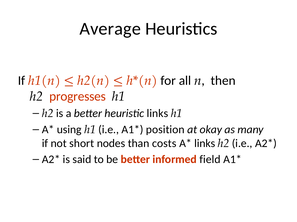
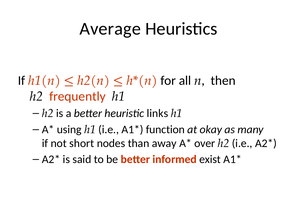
progresses: progresses -> frequently
position: position -> function
costs: costs -> away
links at (205, 144): links -> over
field: field -> exist
